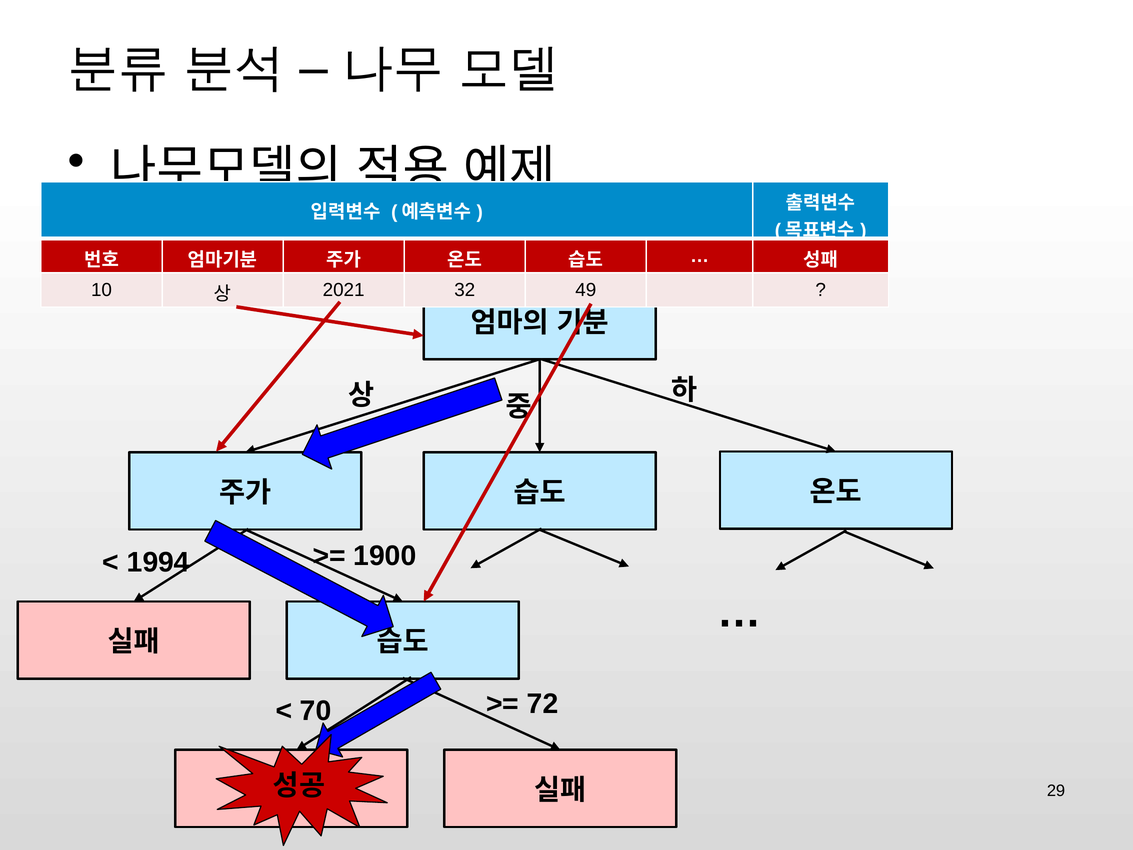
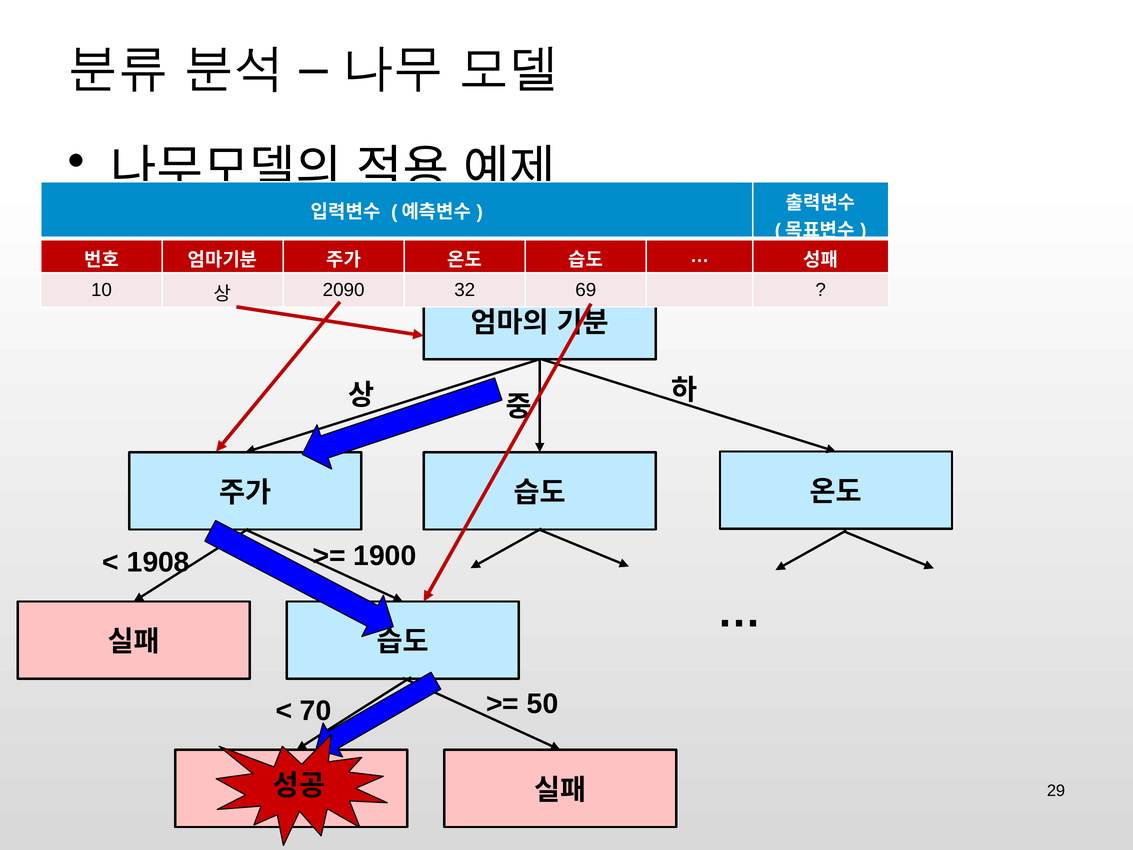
2021: 2021 -> 2090
49: 49 -> 69
1994: 1994 -> 1908
72: 72 -> 50
